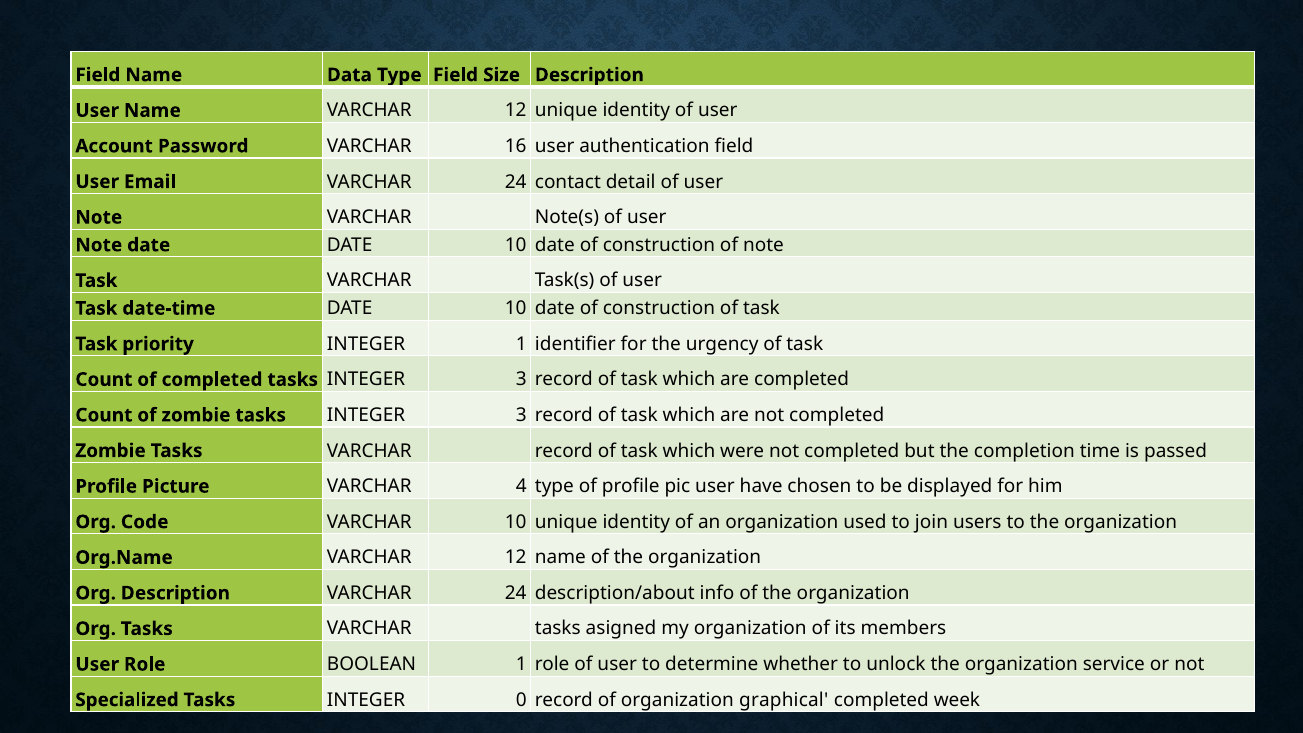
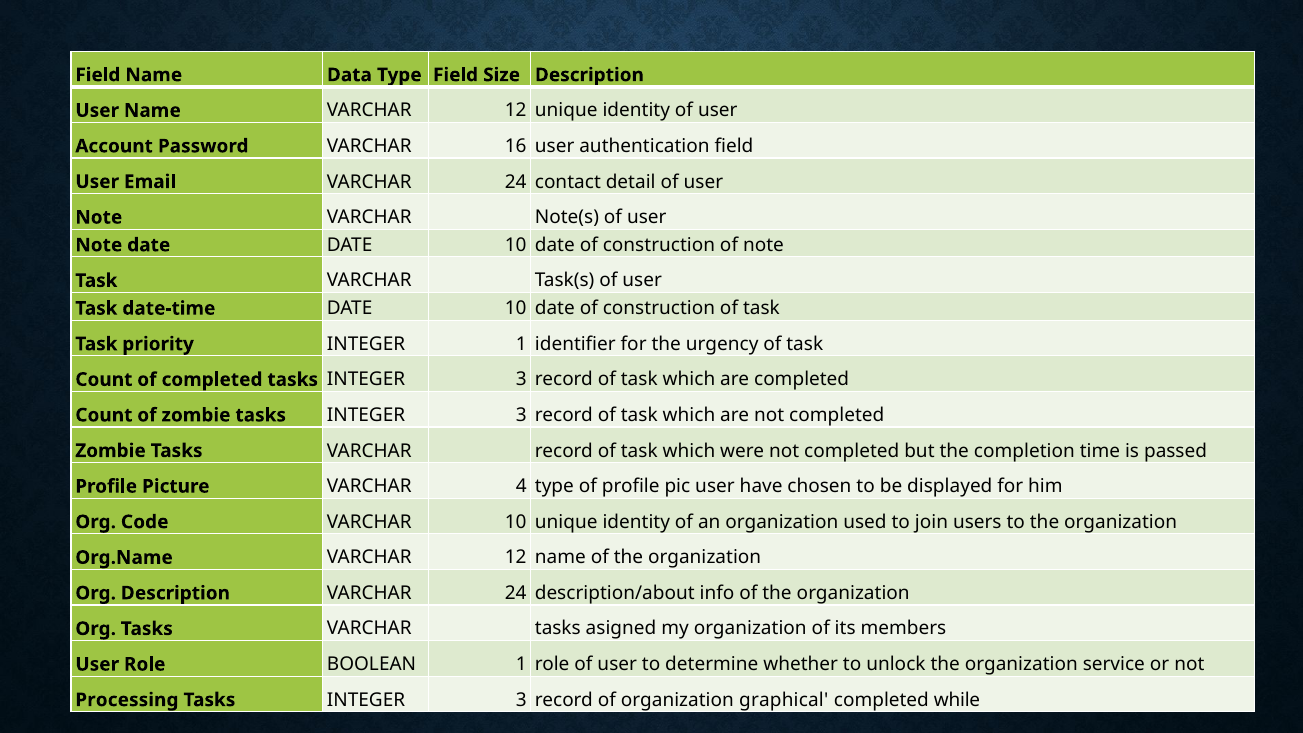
Specialized: Specialized -> Processing
0 at (521, 700): 0 -> 3
week: week -> while
